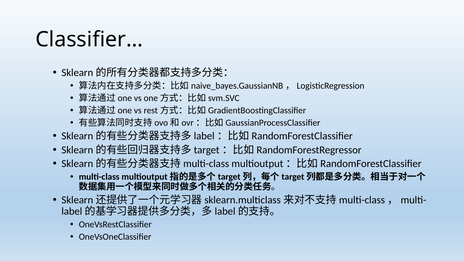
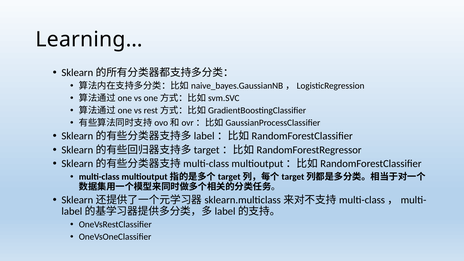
Classifier…: Classifier… -> Learning…
